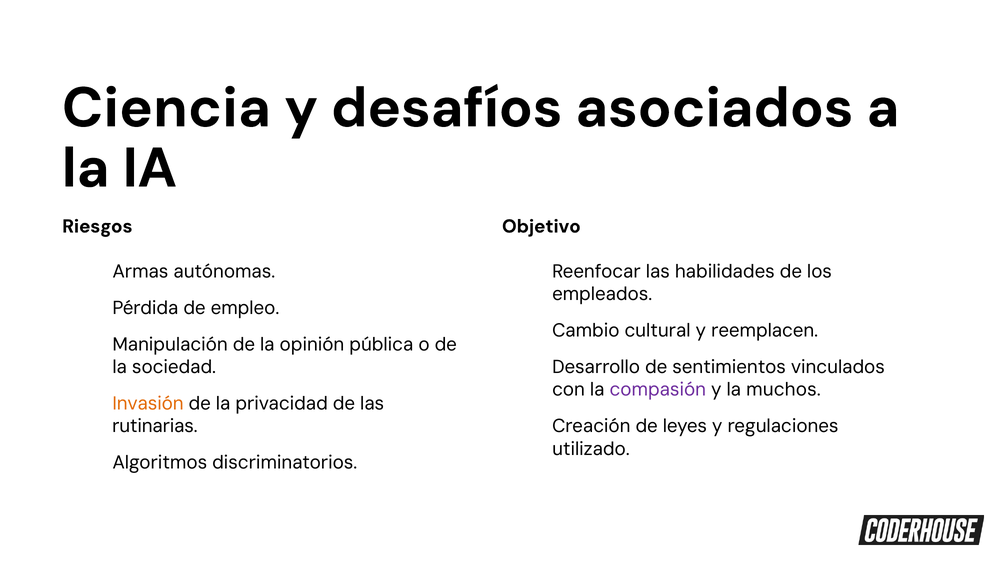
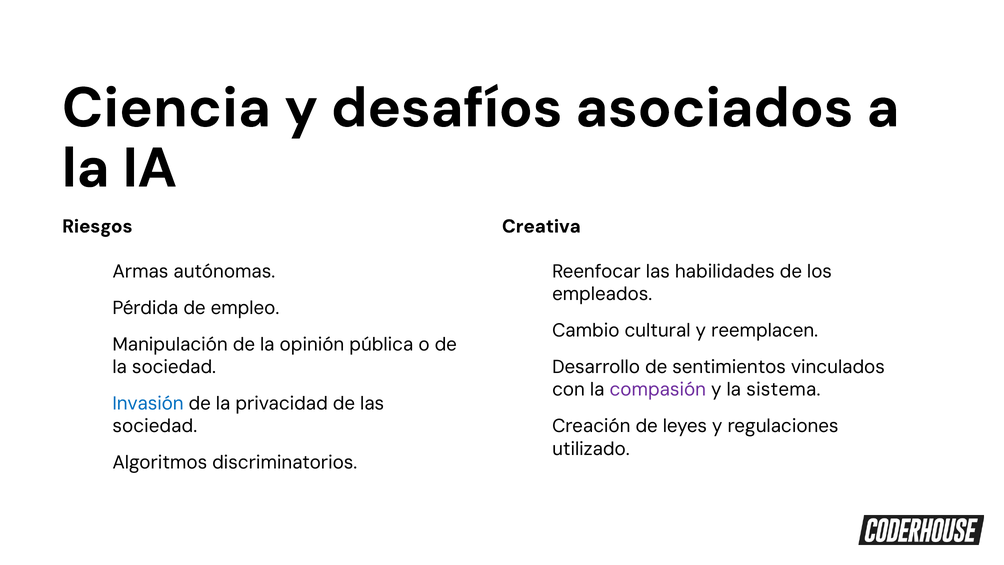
Objetivo: Objetivo -> Creativa
muchos: muchos -> sistema
Invasión colour: orange -> blue
rutinarias at (155, 426): rutinarias -> sociedad
